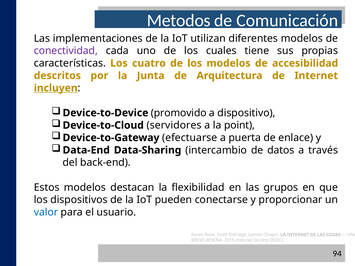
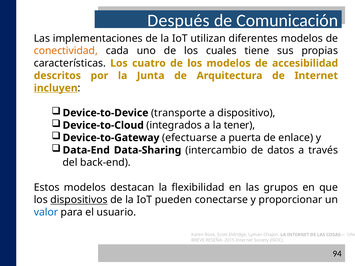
Metodos: Metodos -> Después
conectividad colour: purple -> orange
promovido: promovido -> transporte
servidores: servidores -> integrados
point: point -> tener
dispositivos underline: none -> present
